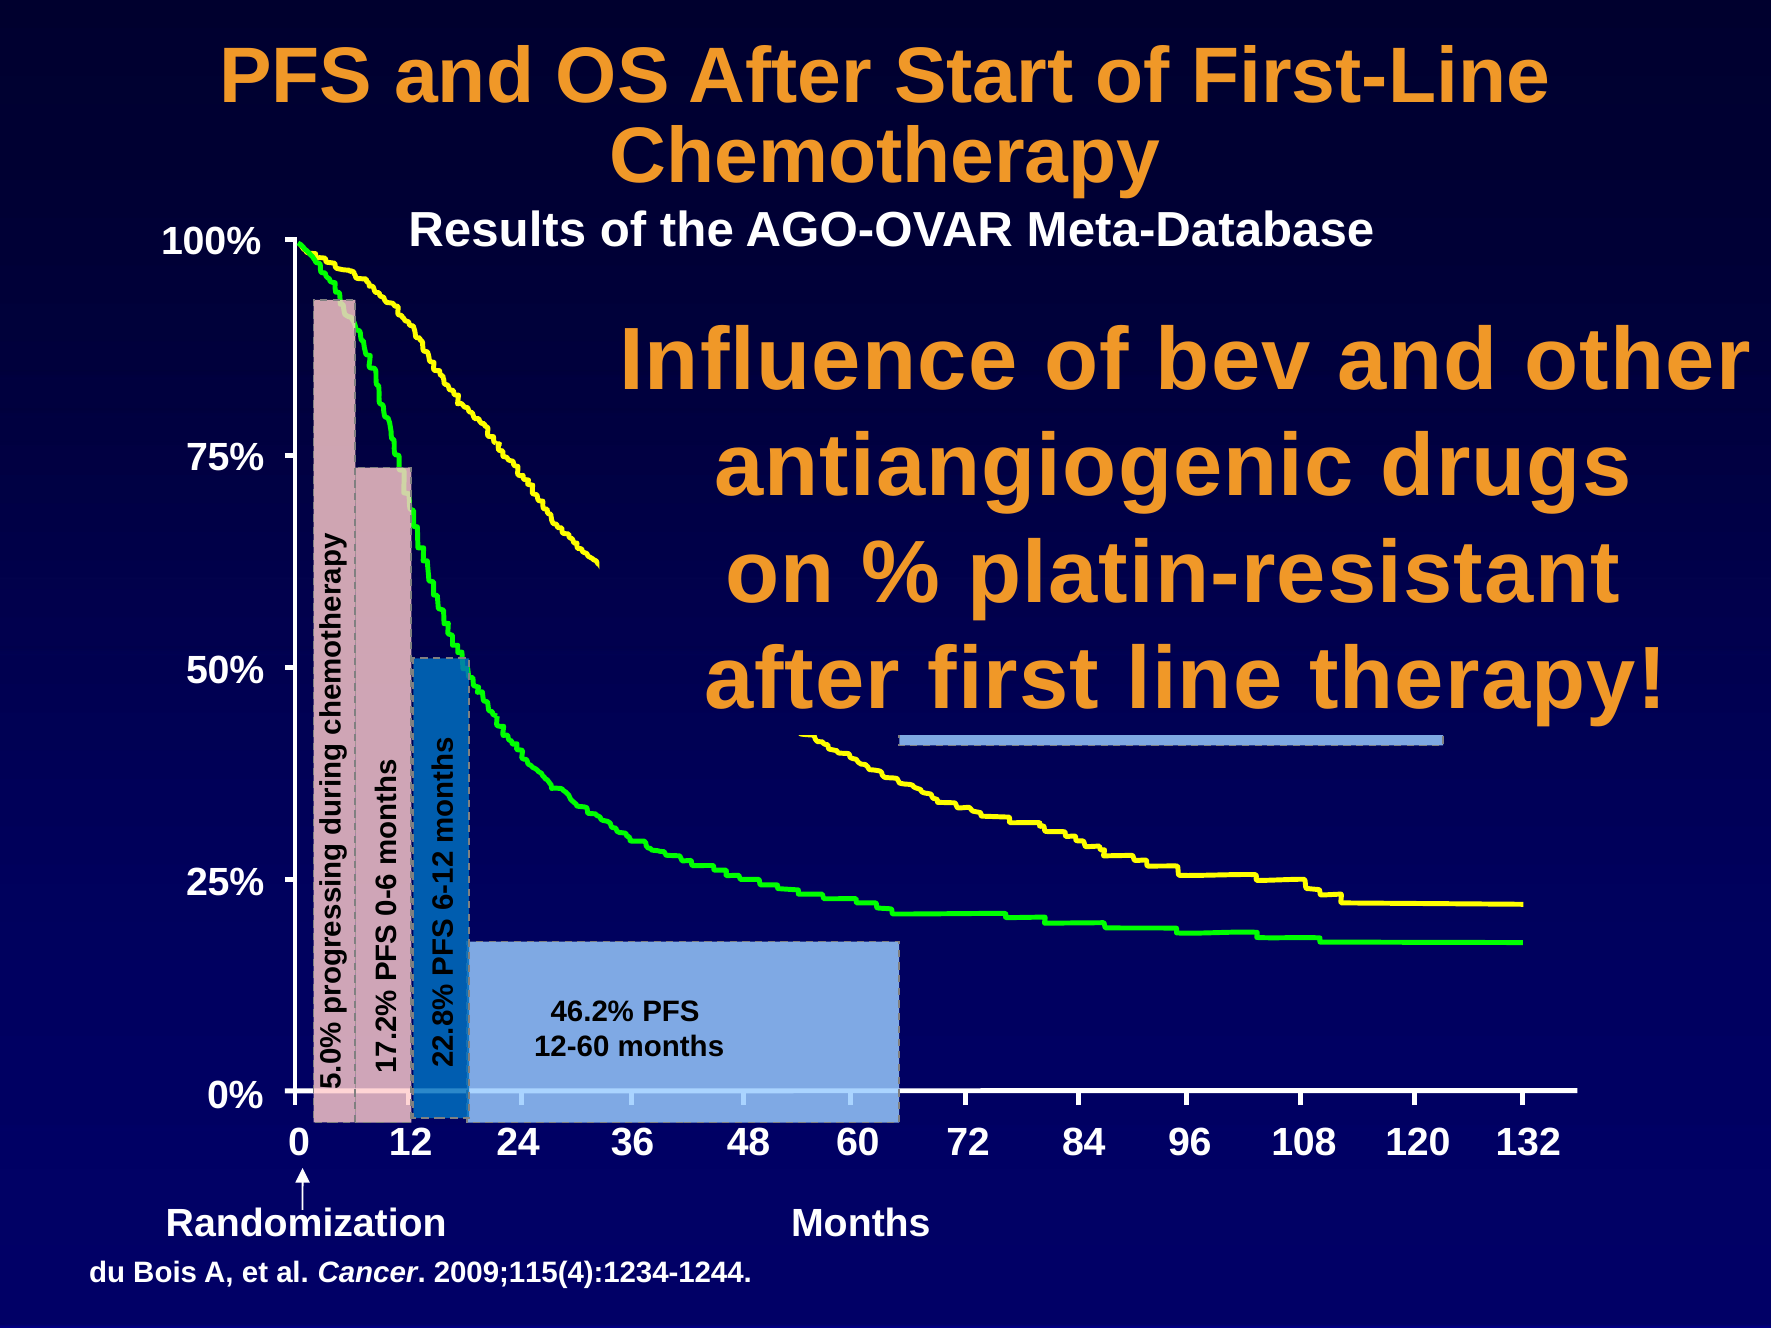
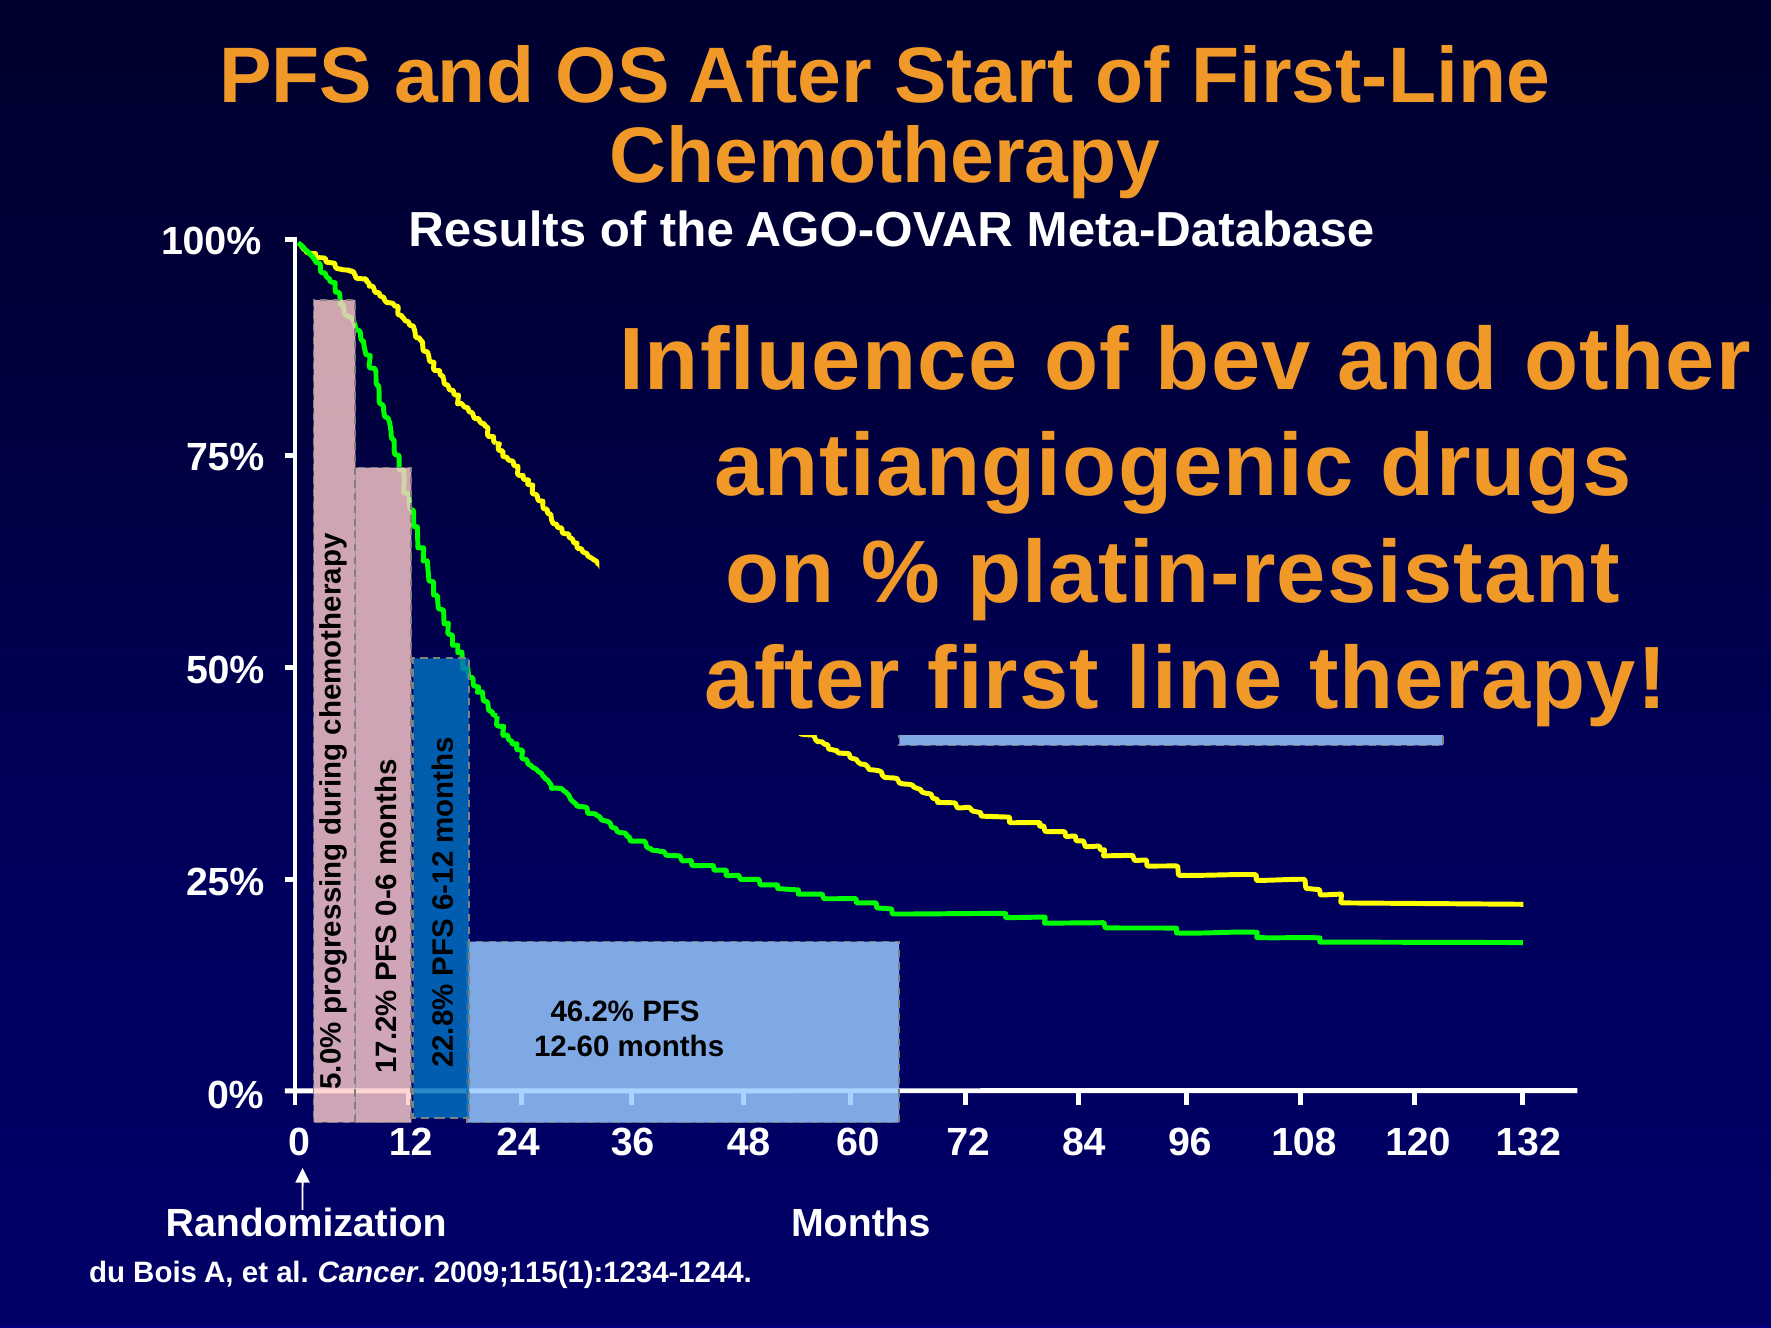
2009;115(4):1234-1244: 2009;115(4):1234-1244 -> 2009;115(1):1234-1244
